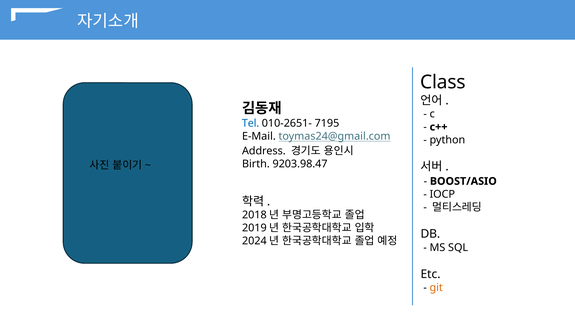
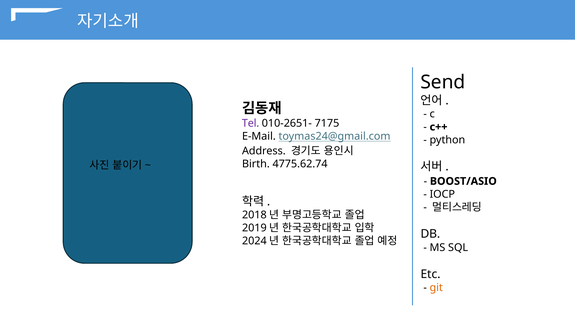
Class: Class -> Send
Tel colour: blue -> purple
7195: 7195 -> 7175
9203.98.47: 9203.98.47 -> 4775.62.74
